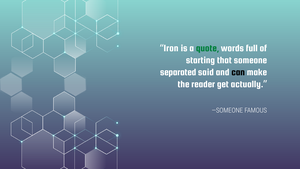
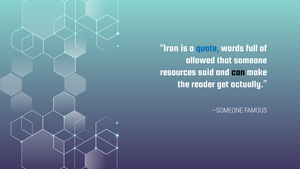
quote colour: green -> blue
starting: starting -> allowed
separated: separated -> resources
